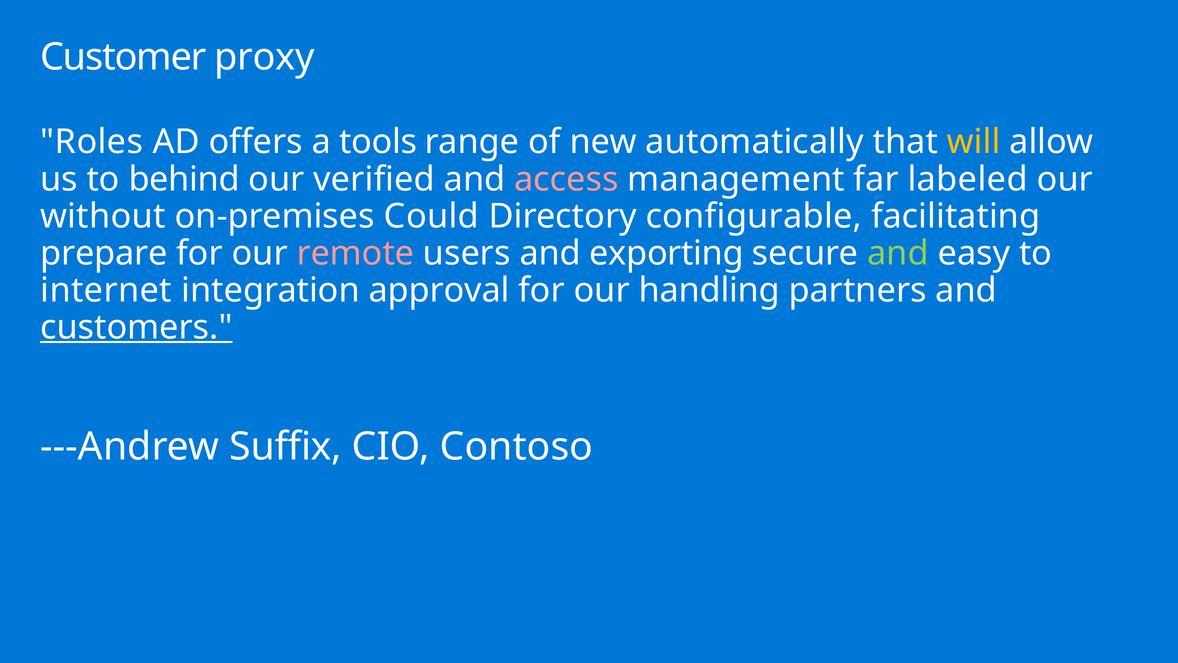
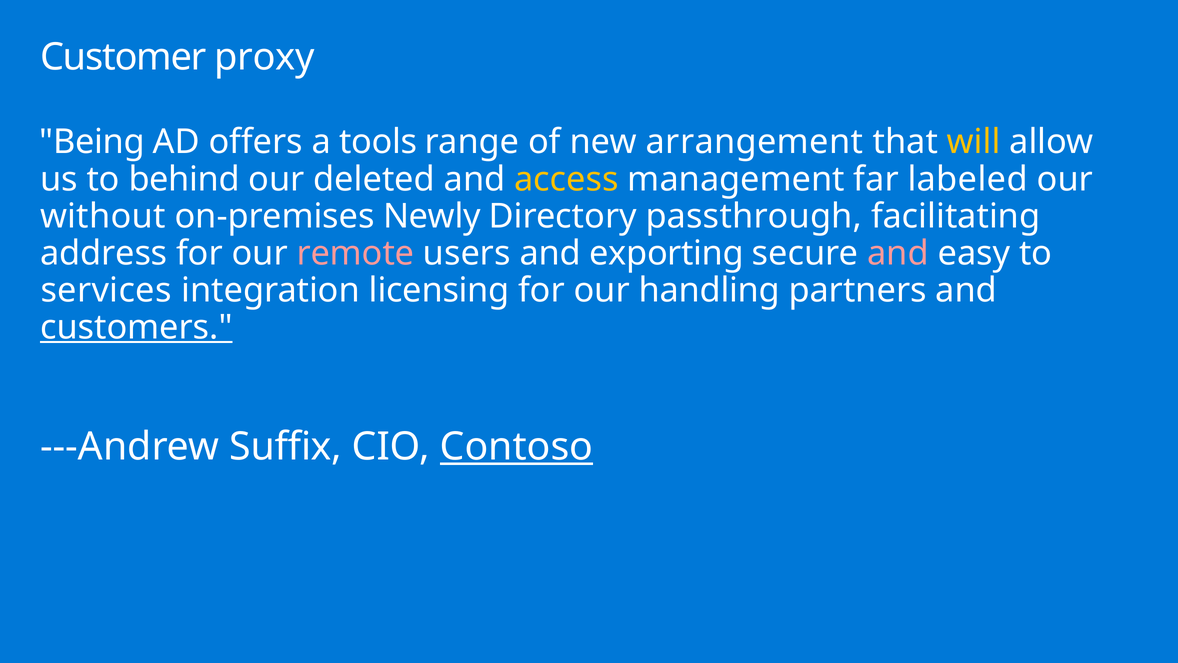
Roles: Roles -> Being
automatically: automatically -> arrangement
verified: verified -> deleted
access colour: pink -> yellow
Could: Could -> Newly
configurable: configurable -> passthrough
prepare: prepare -> address
and at (898, 253) colour: light green -> pink
internet: internet -> services
approval: approval -> licensing
Contoso underline: none -> present
